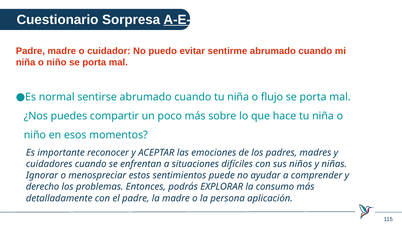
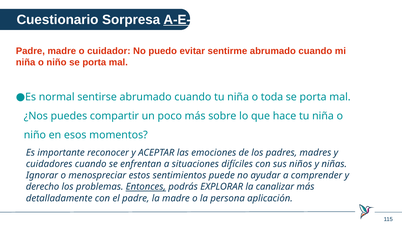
flujo: flujo -> toda
Entonces underline: none -> present
consumo: consumo -> canalizar
